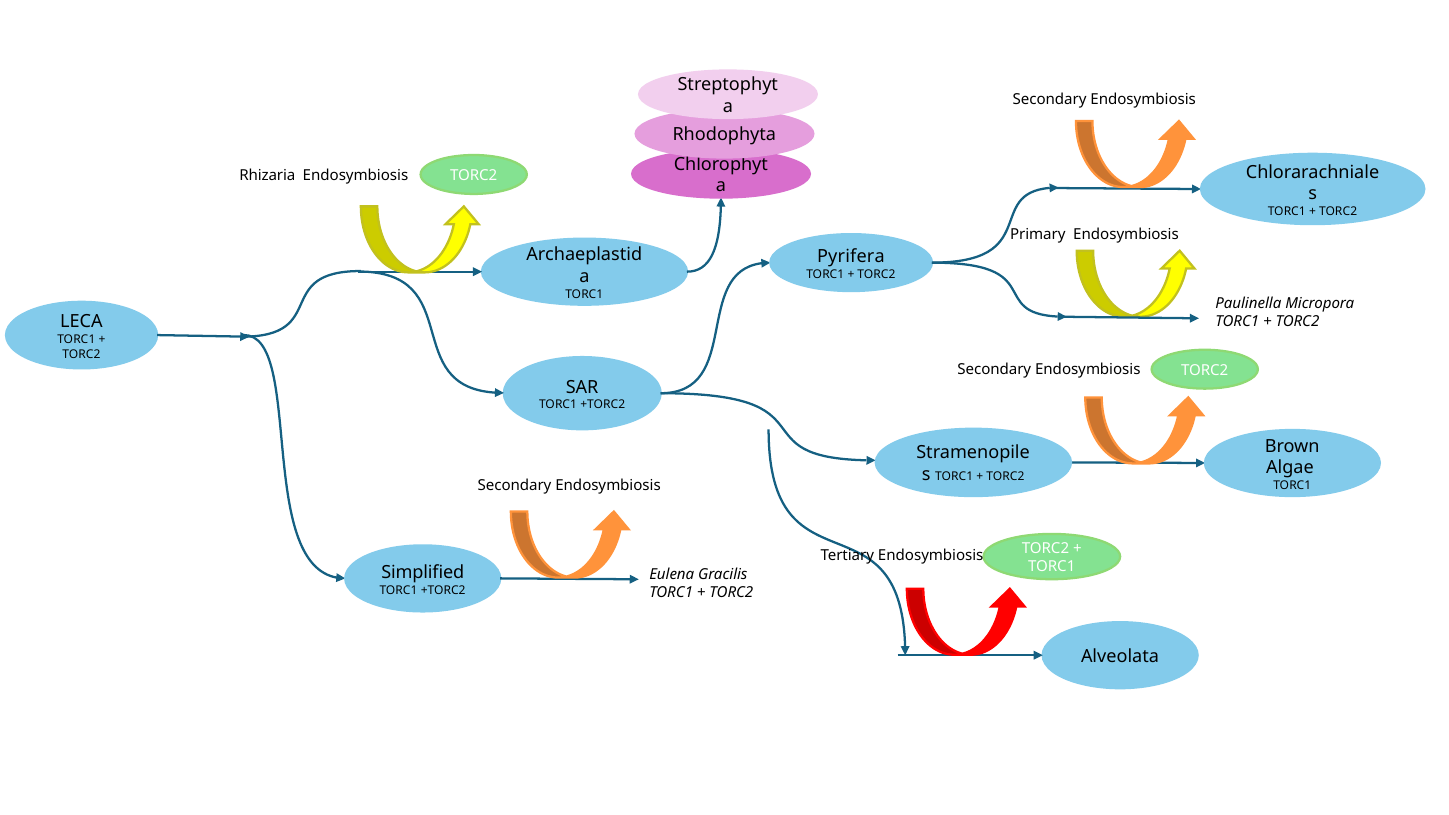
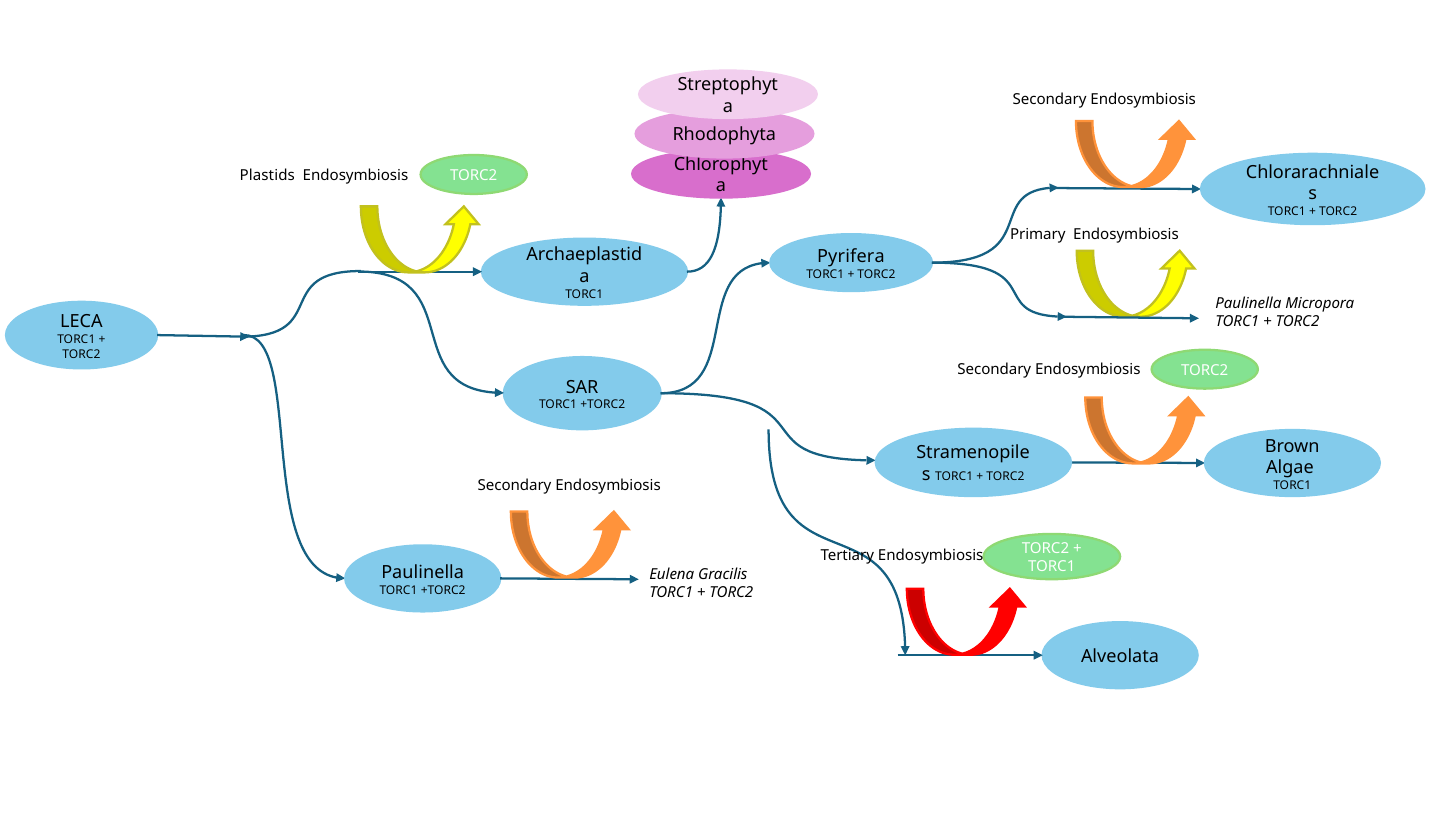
Rhizaria: Rhizaria -> Plastids
Simplified at (423, 572): Simplified -> Paulinella
